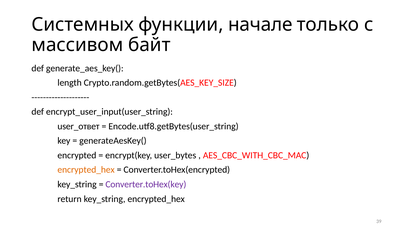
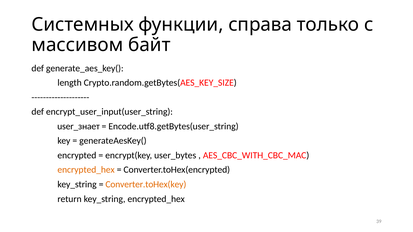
начале: начале -> справа
user_ответ: user_ответ -> user_знает
Converter.toHex(key colour: purple -> orange
